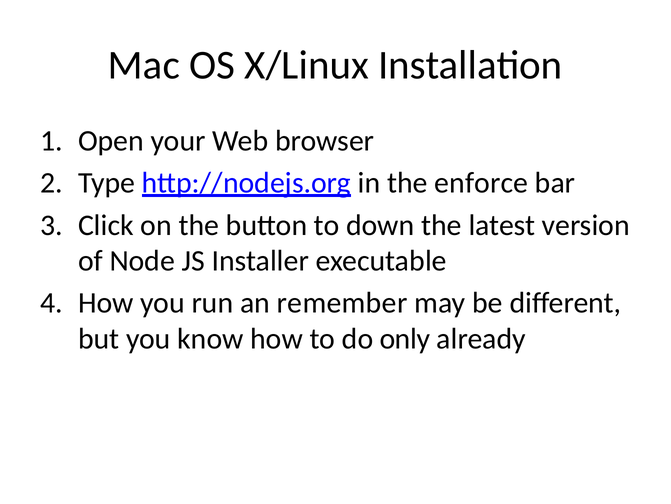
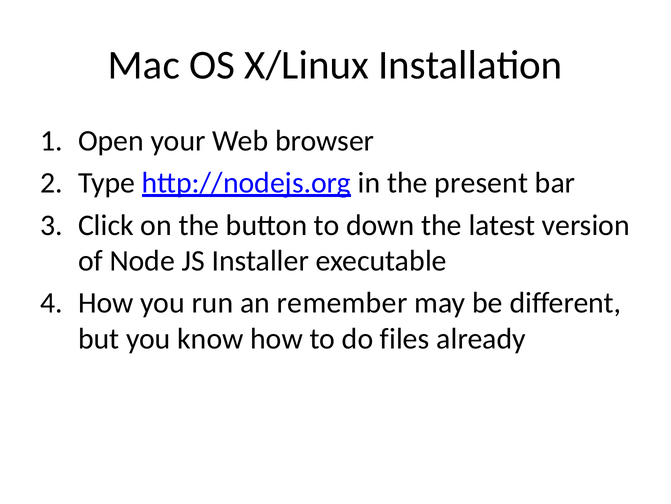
enforce: enforce -> present
only: only -> files
